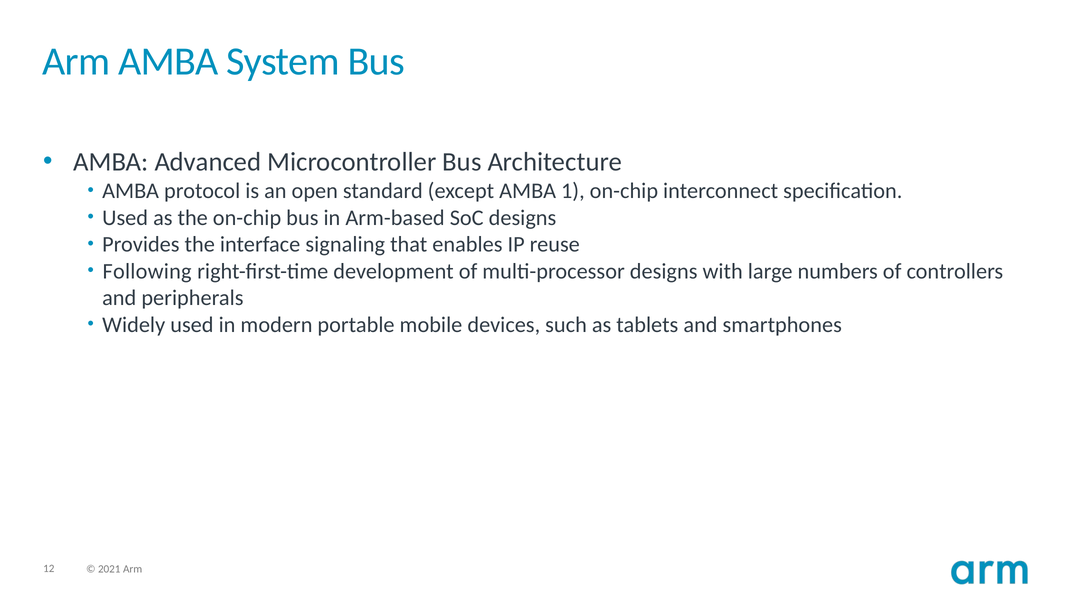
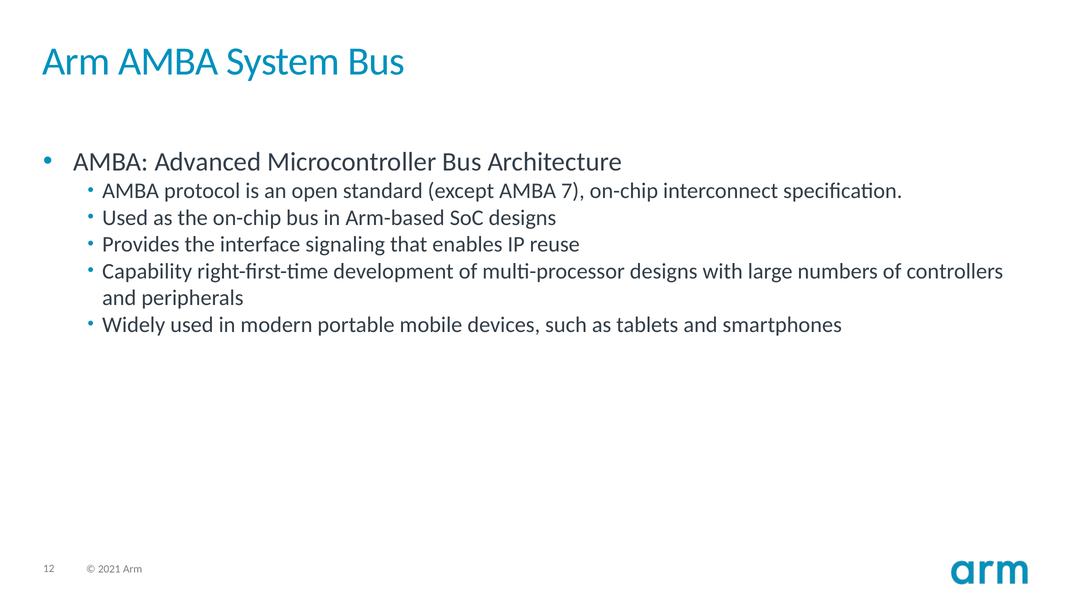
1: 1 -> 7
Following: Following -> Capability
